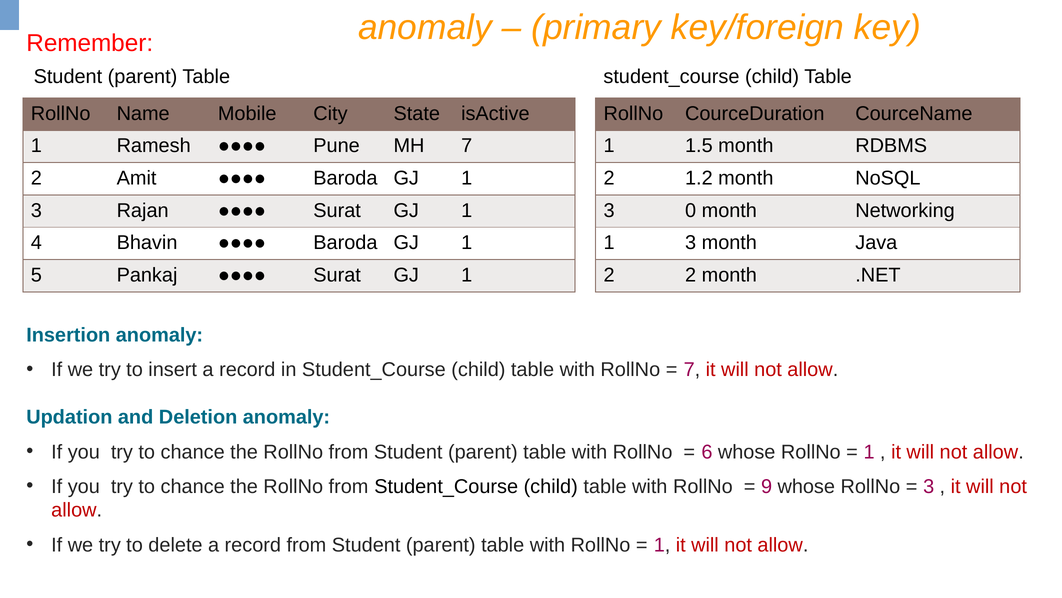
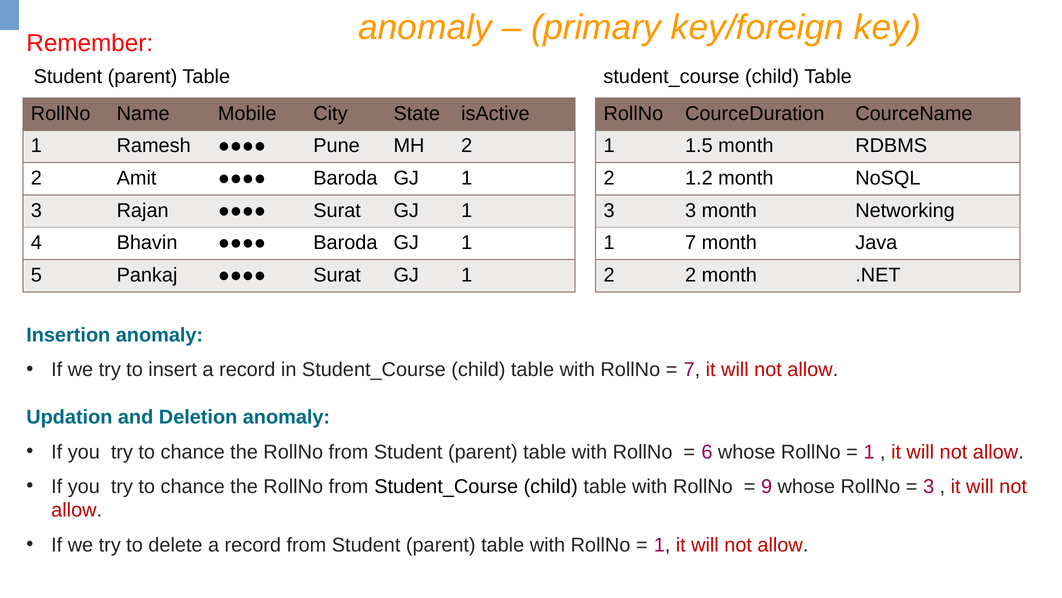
MH 7: 7 -> 2
3 0: 0 -> 3
3 at (691, 243): 3 -> 7
